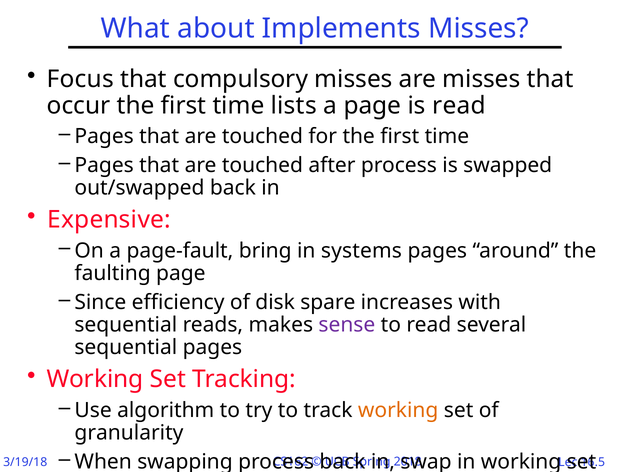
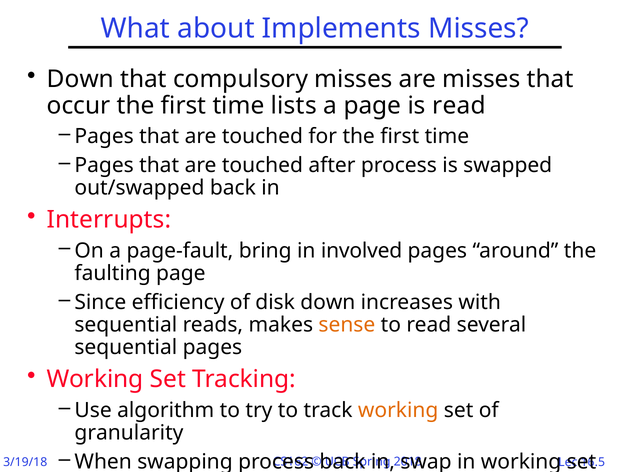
Focus at (80, 79): Focus -> Down
Expensive: Expensive -> Interrupts
systems: systems -> involved
disk spare: spare -> down
sense colour: purple -> orange
